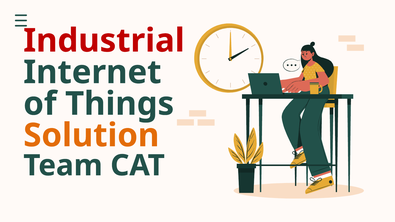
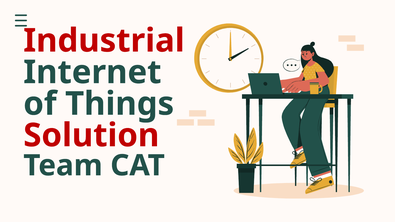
Solution colour: orange -> red
